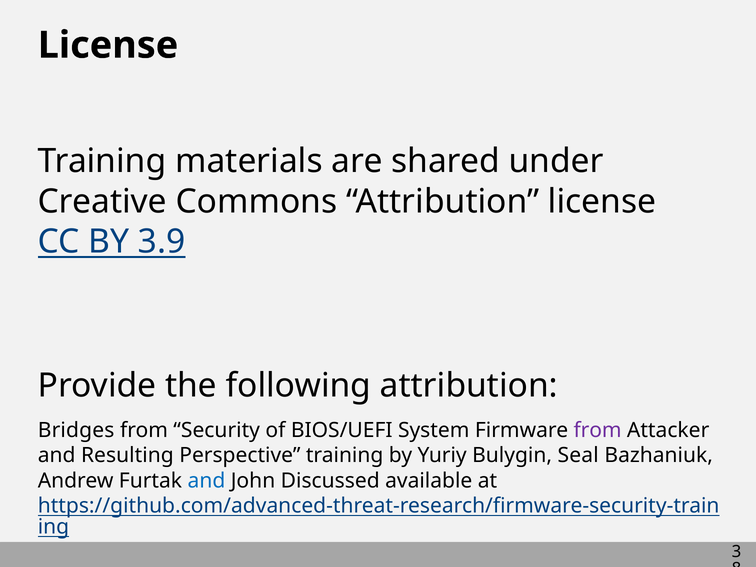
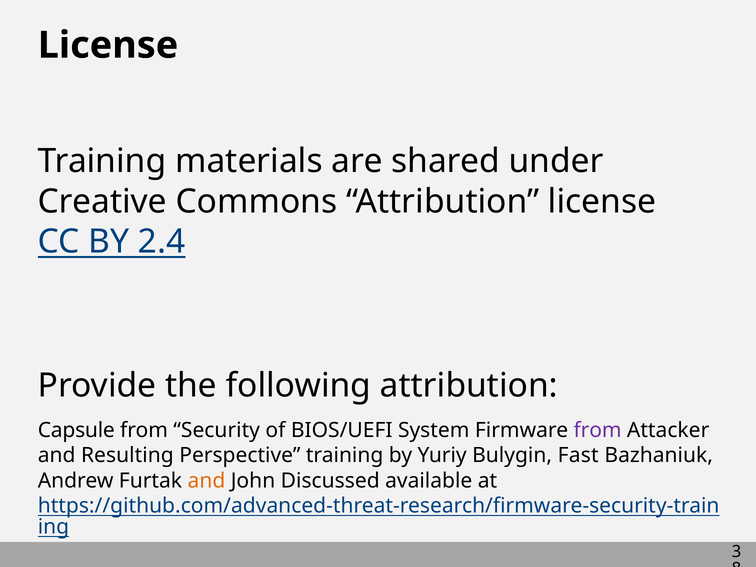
3.9: 3.9 -> 2.4
Bridges: Bridges -> Capsule
Seal: Seal -> Fast
and at (206, 481) colour: blue -> orange
